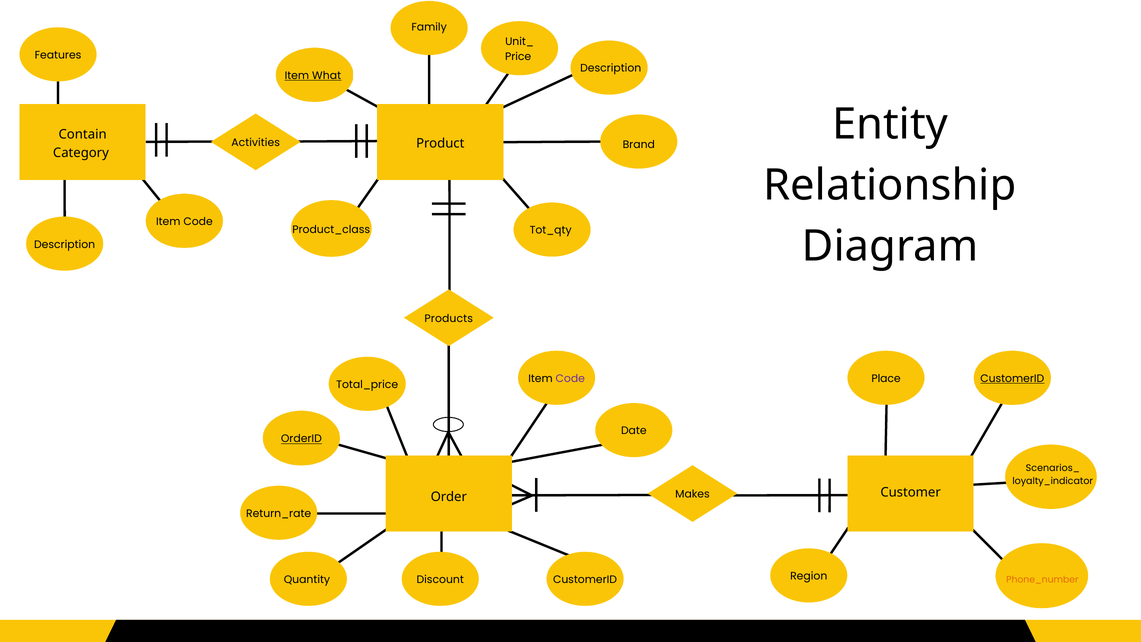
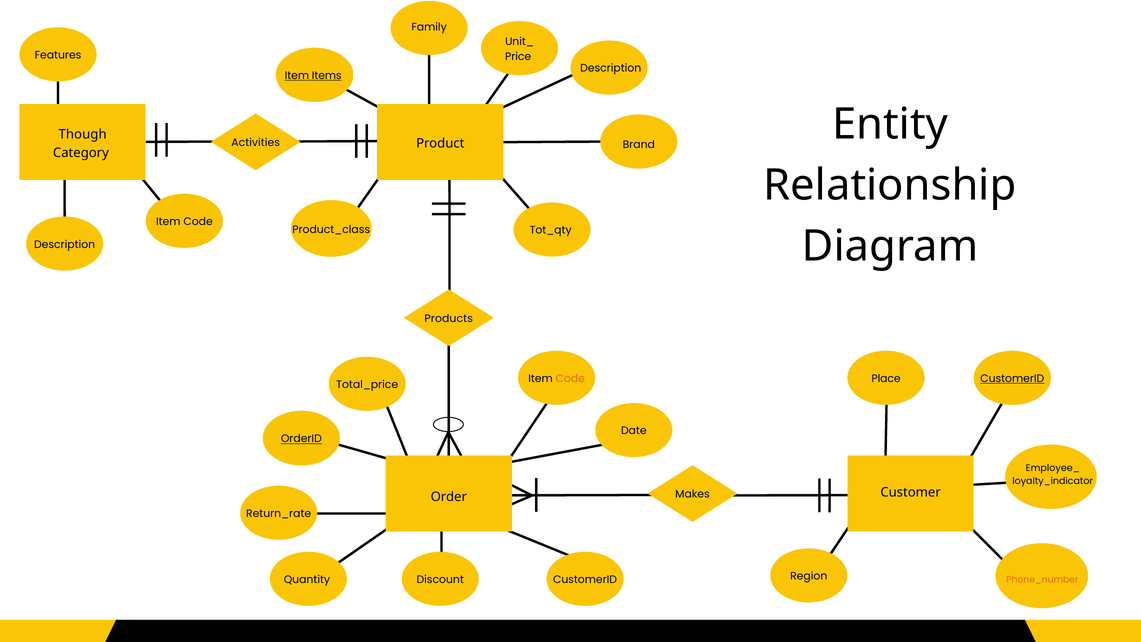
What: What -> Items
Contain: Contain -> Though
Code at (570, 378) colour: purple -> orange
Scenarios_: Scenarios_ -> Employee_
